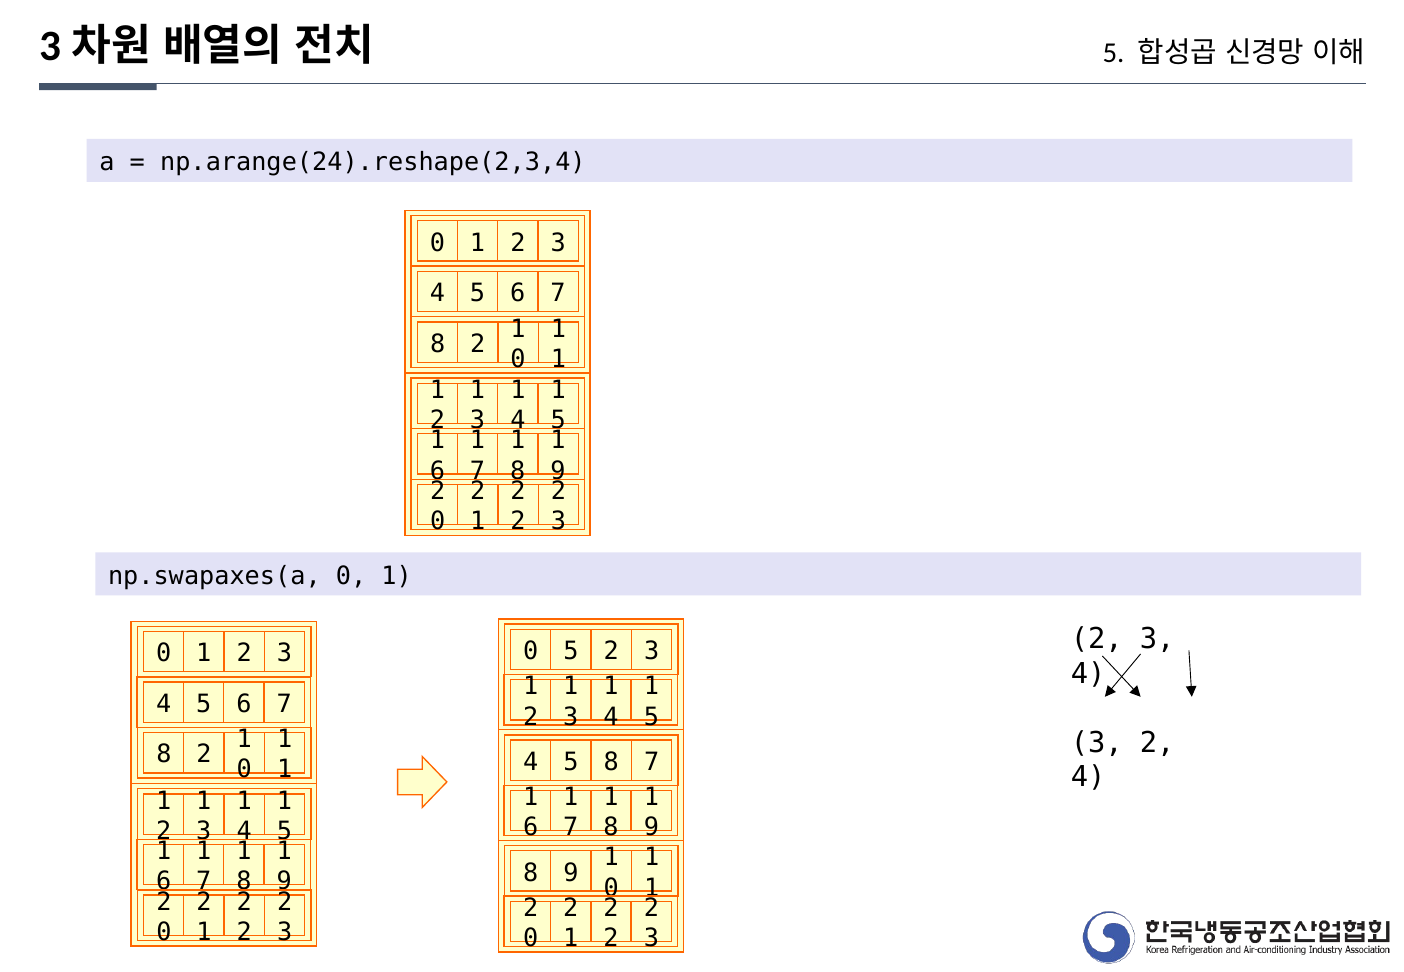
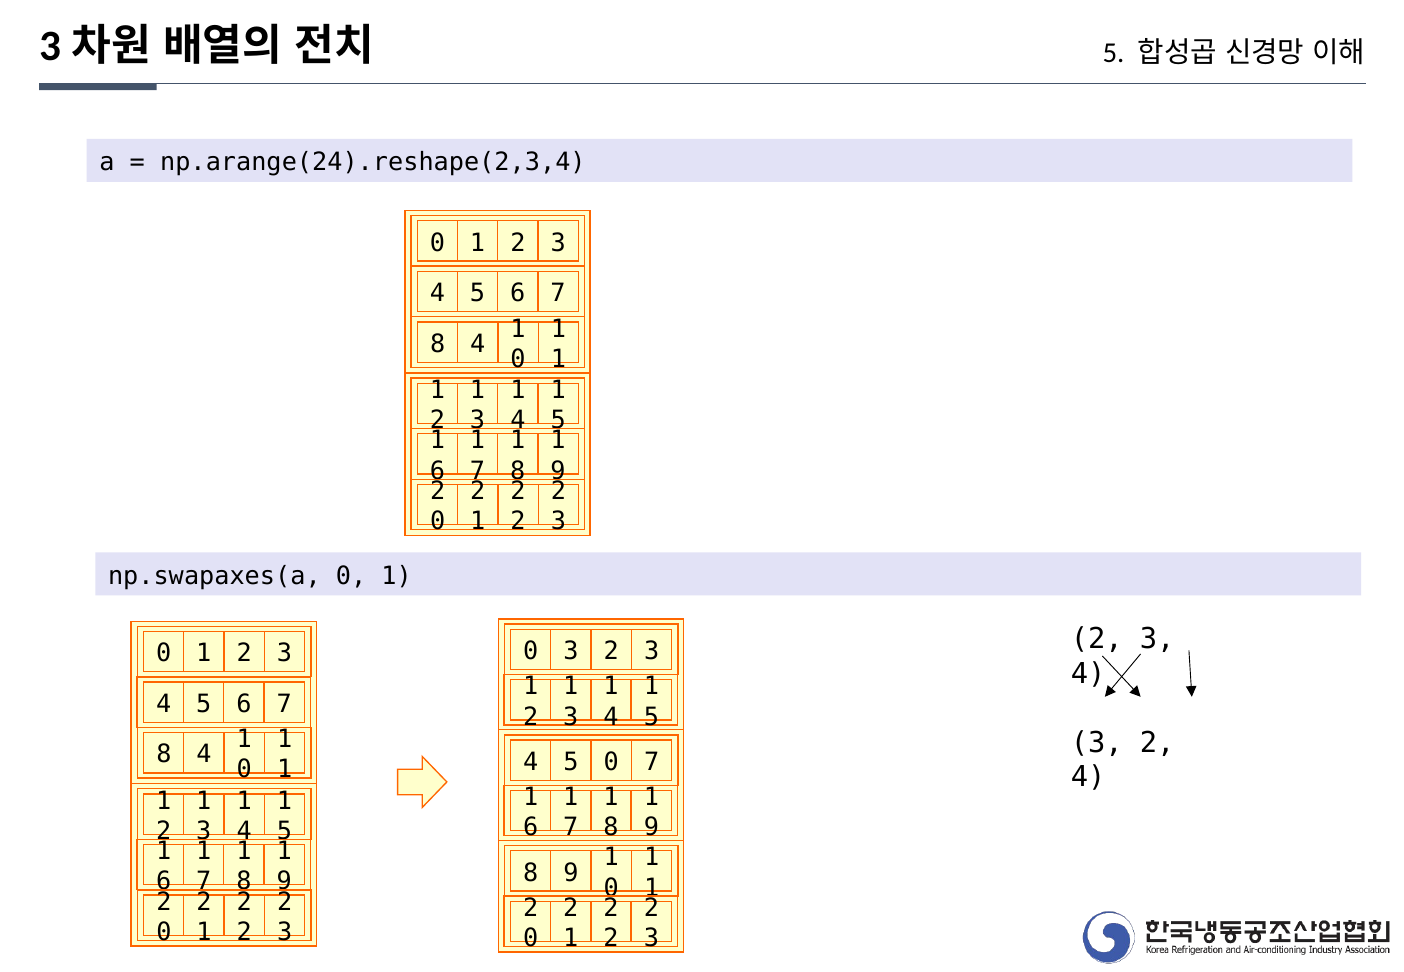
2 at (478, 344): 2 -> 4
0 5: 5 -> 3
2 at (204, 754): 2 -> 4
5 8: 8 -> 0
